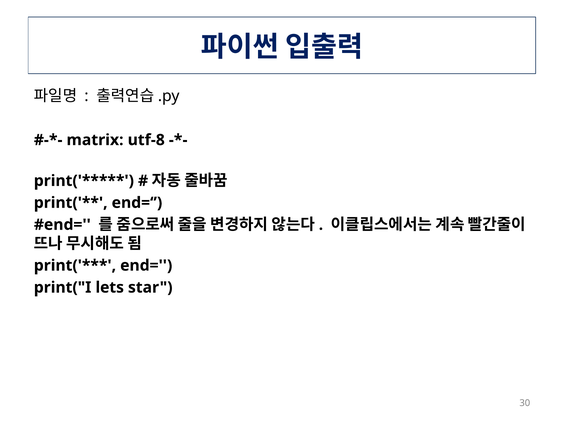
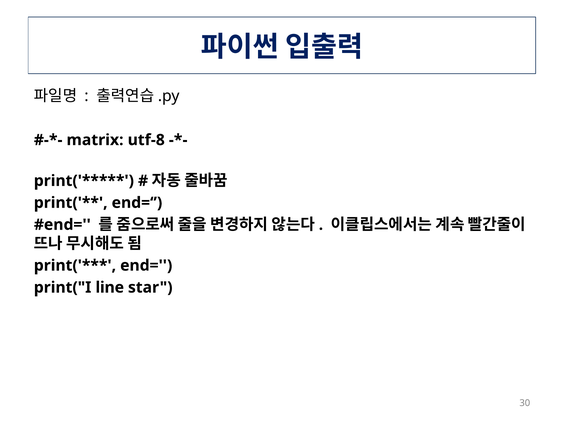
lets: lets -> line
